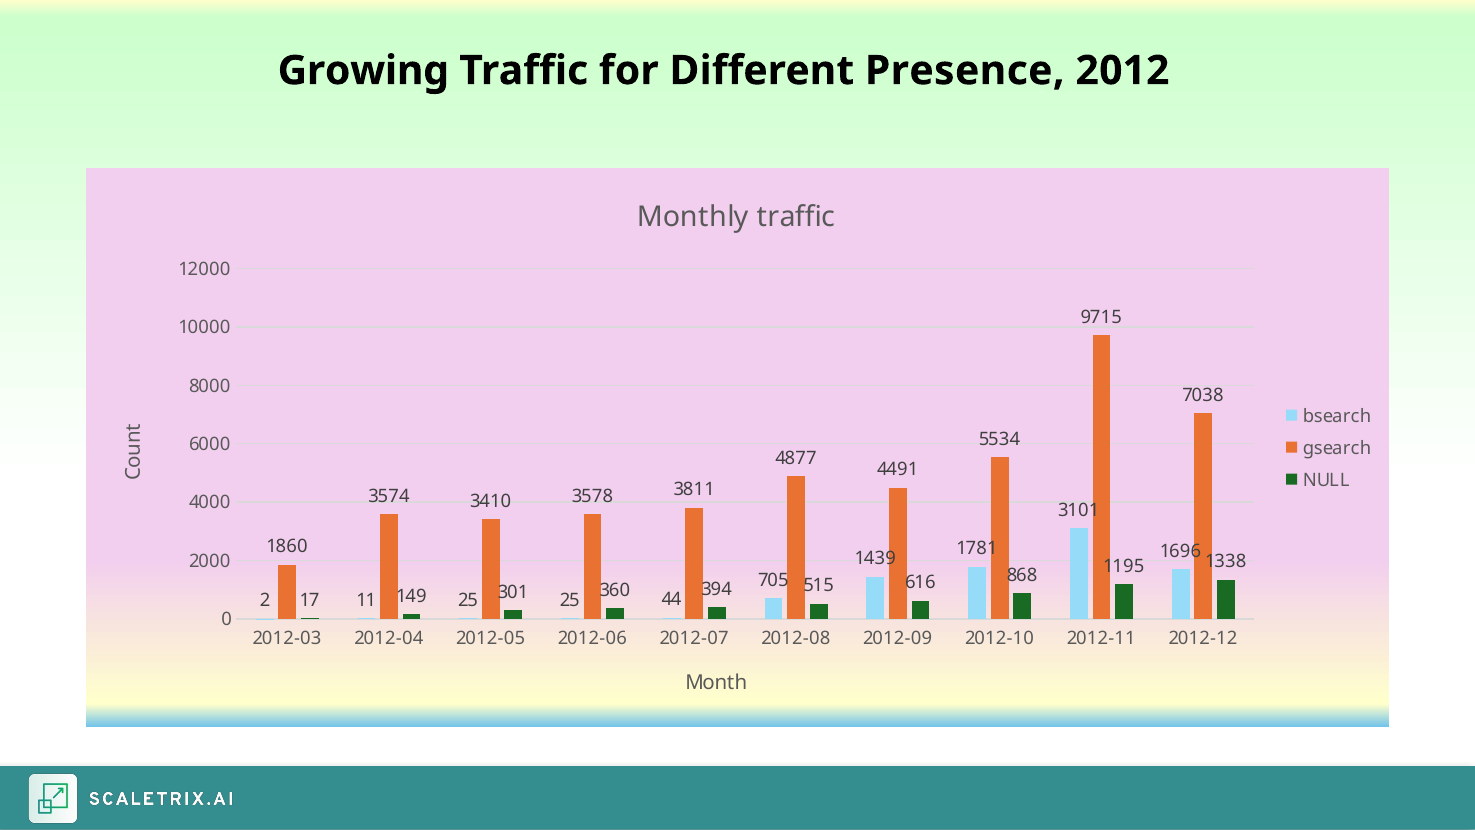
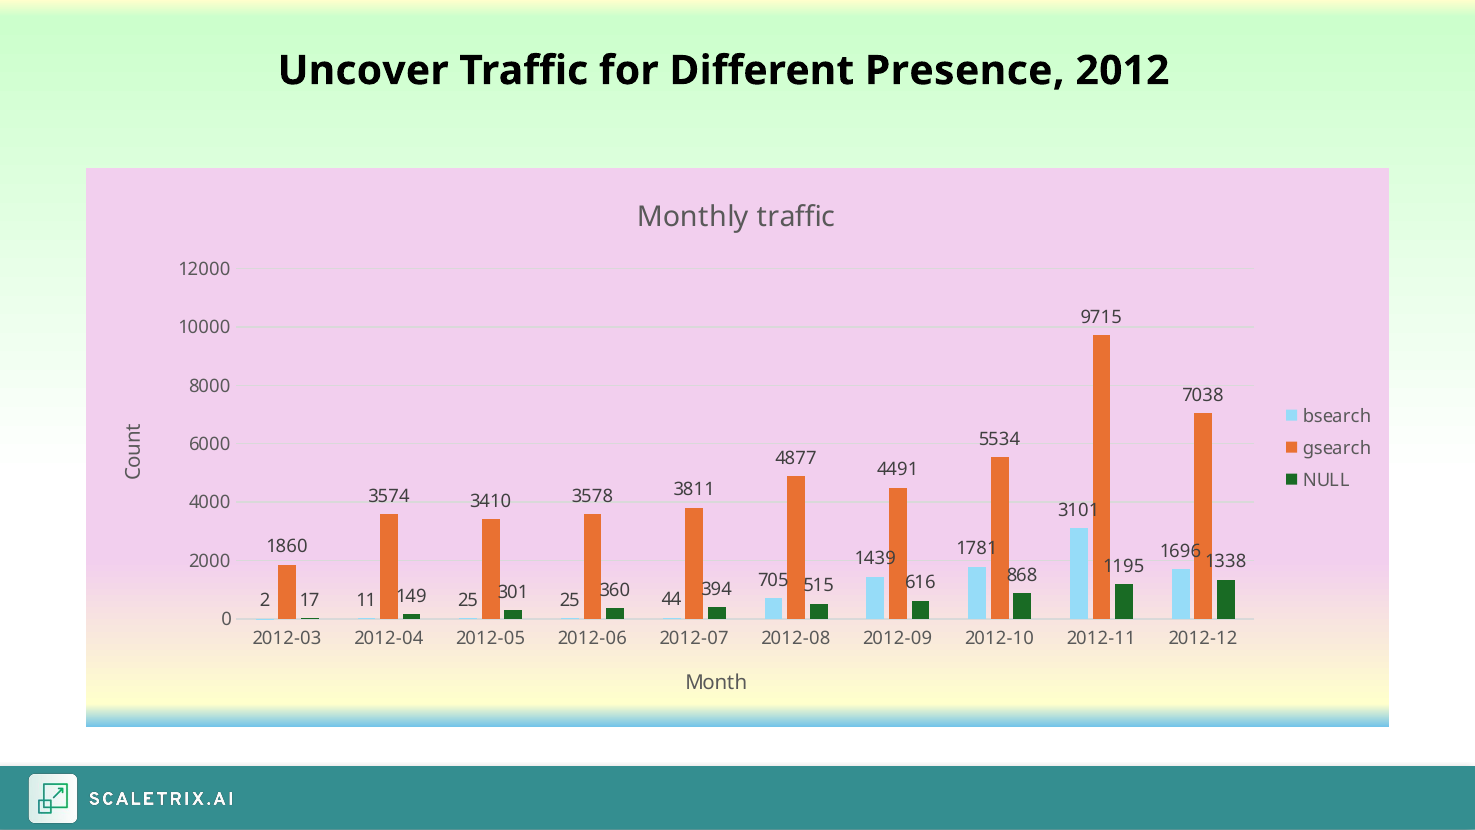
Growing: Growing -> Uncover
